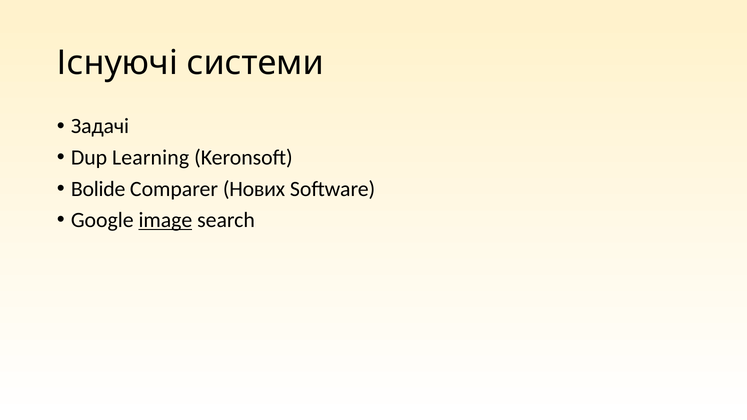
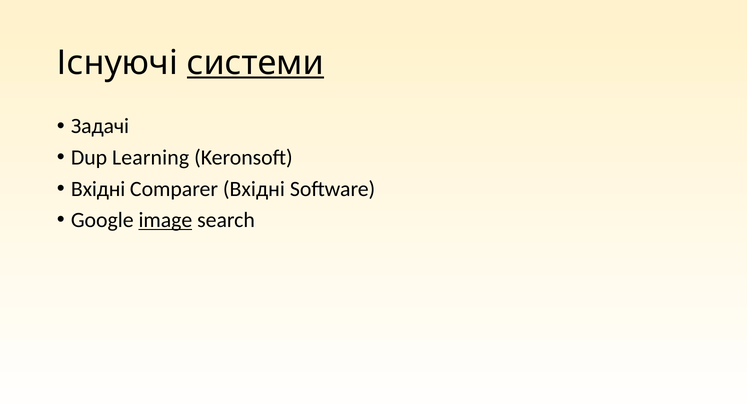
системи underline: none -> present
Bolide at (98, 189): Bolide -> Вхідні
Comparer Нових: Нових -> Вхідні
